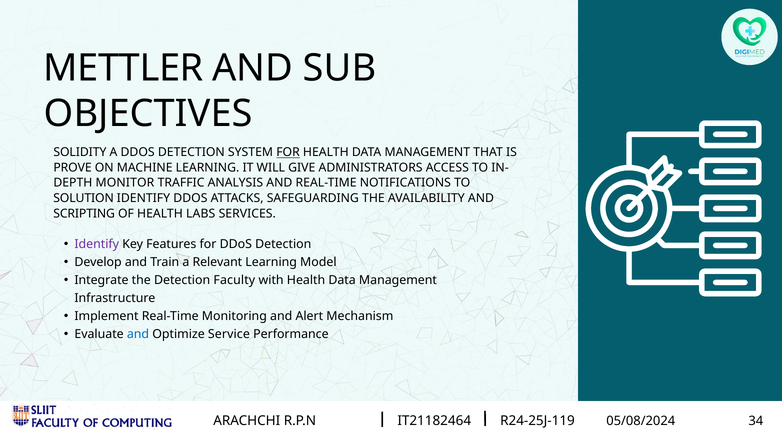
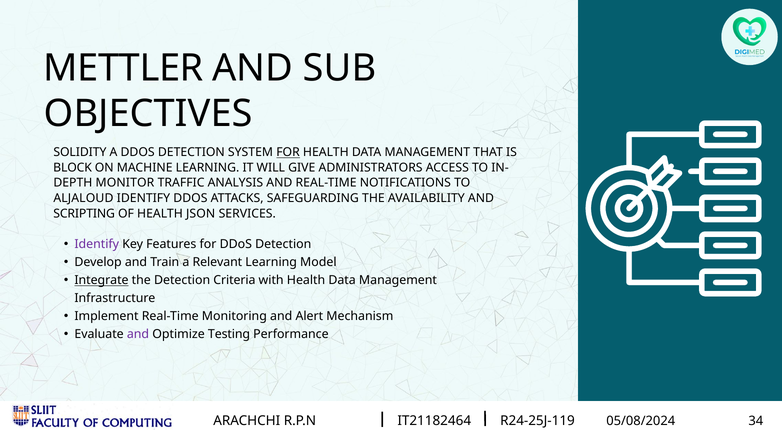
PROVE: PROVE -> BLOCK
SOLUTION: SOLUTION -> ALJALOUD
LABS: LABS -> JSON
Integrate underline: none -> present
Faculty: Faculty -> Criteria
and at (138, 334) colour: blue -> purple
Service: Service -> Testing
